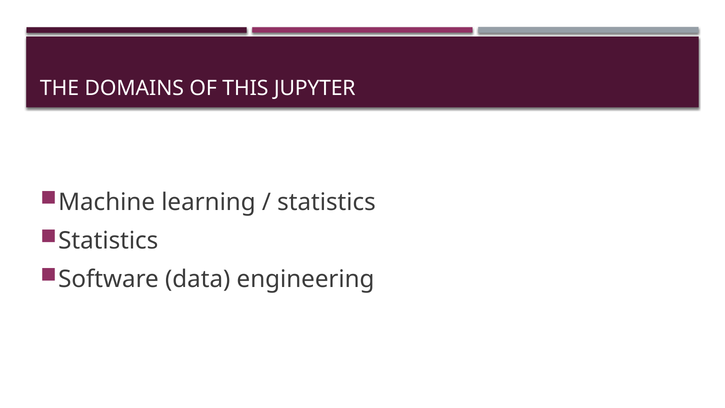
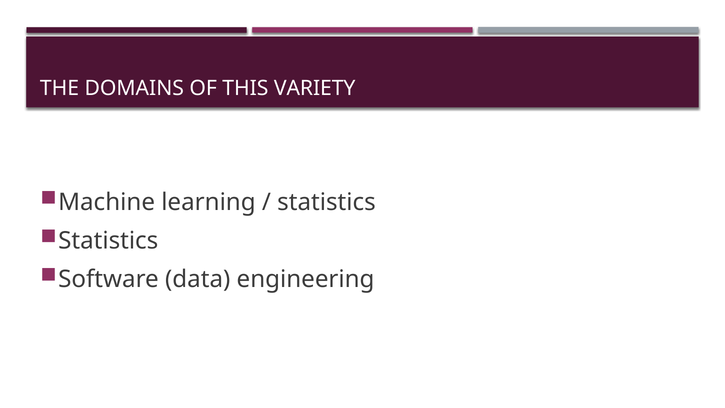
JUPYTER: JUPYTER -> VARIETY
